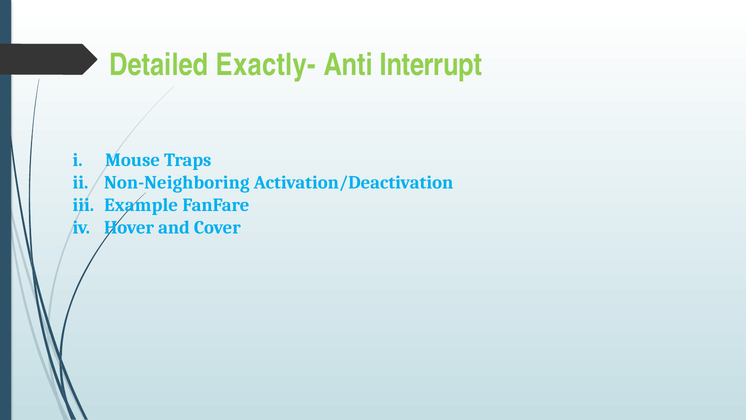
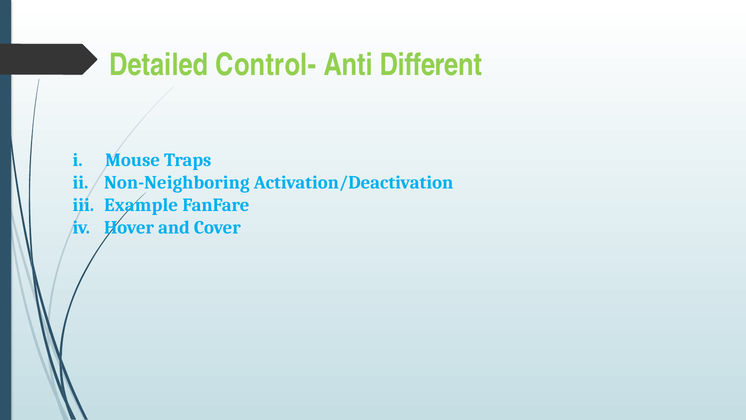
Exactly-: Exactly- -> Control-
Interrupt: Interrupt -> Different
